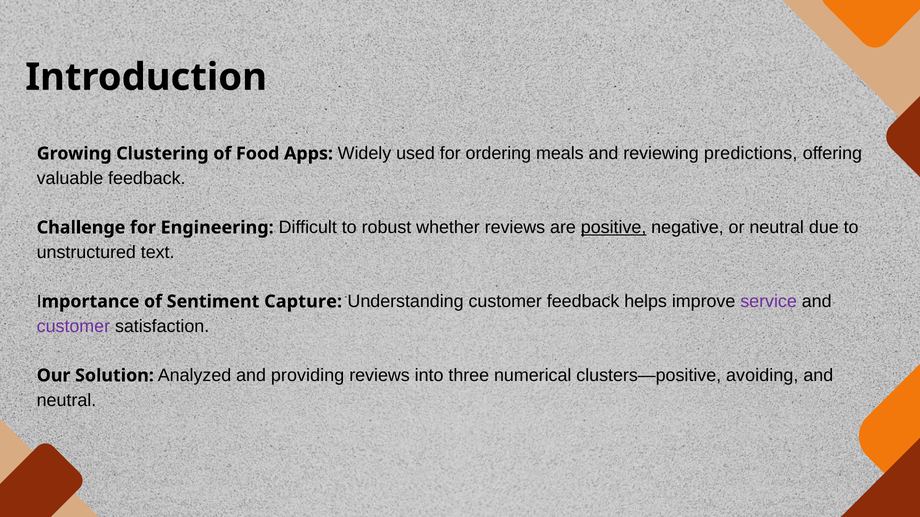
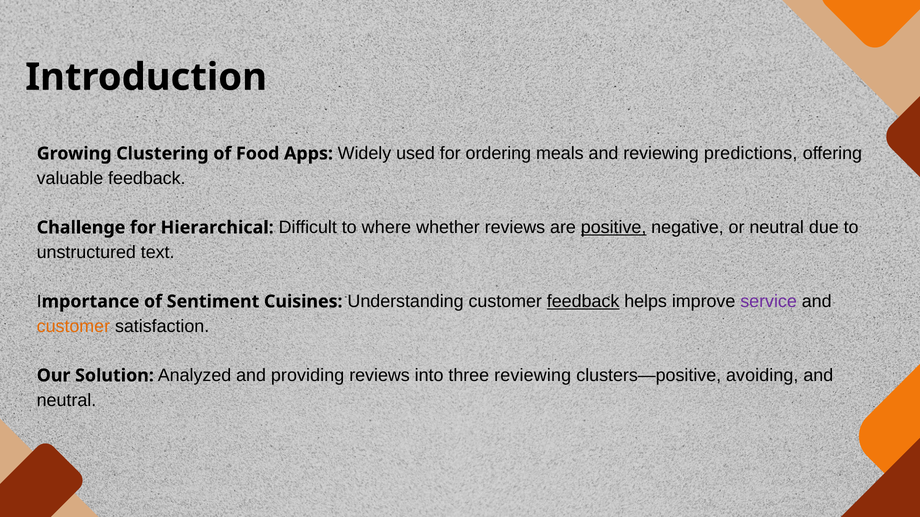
Engineering: Engineering -> Hierarchical
robust: robust -> where
Capture: Capture -> Cuisines
feedback at (583, 302) underline: none -> present
customer at (73, 326) colour: purple -> orange
three numerical: numerical -> reviewing
